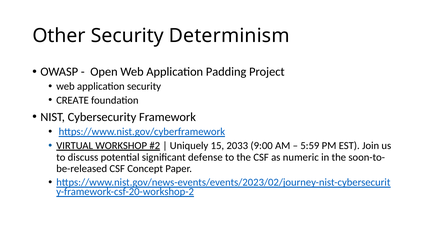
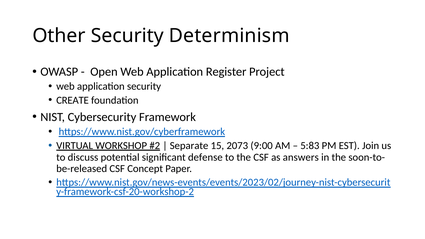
Padding: Padding -> Register
Uniquely: Uniquely -> Separate
2033: 2033 -> 2073
5:59: 5:59 -> 5:83
numeric: numeric -> answers
